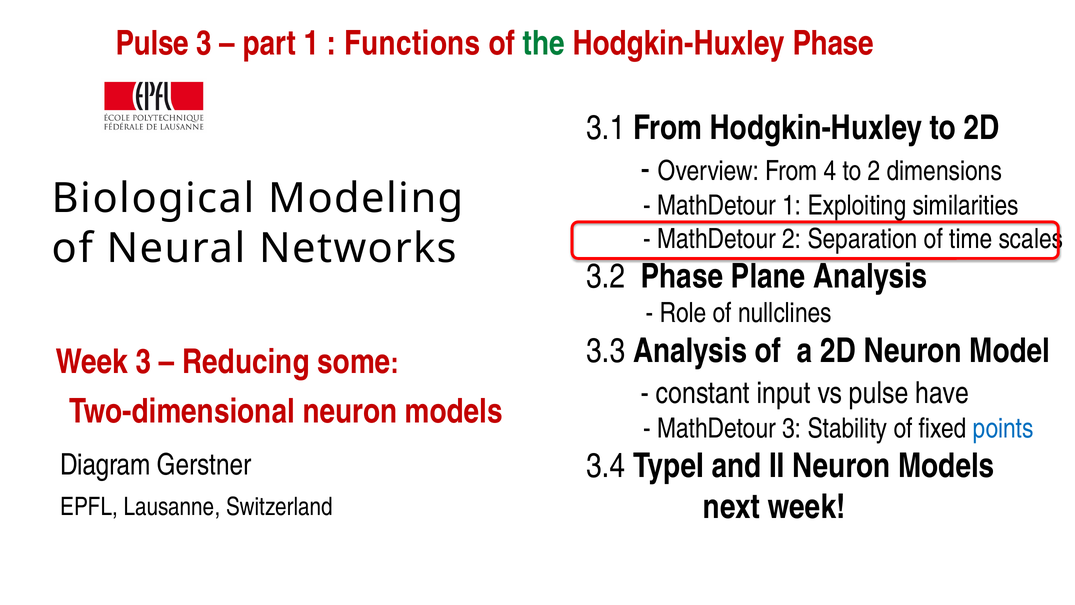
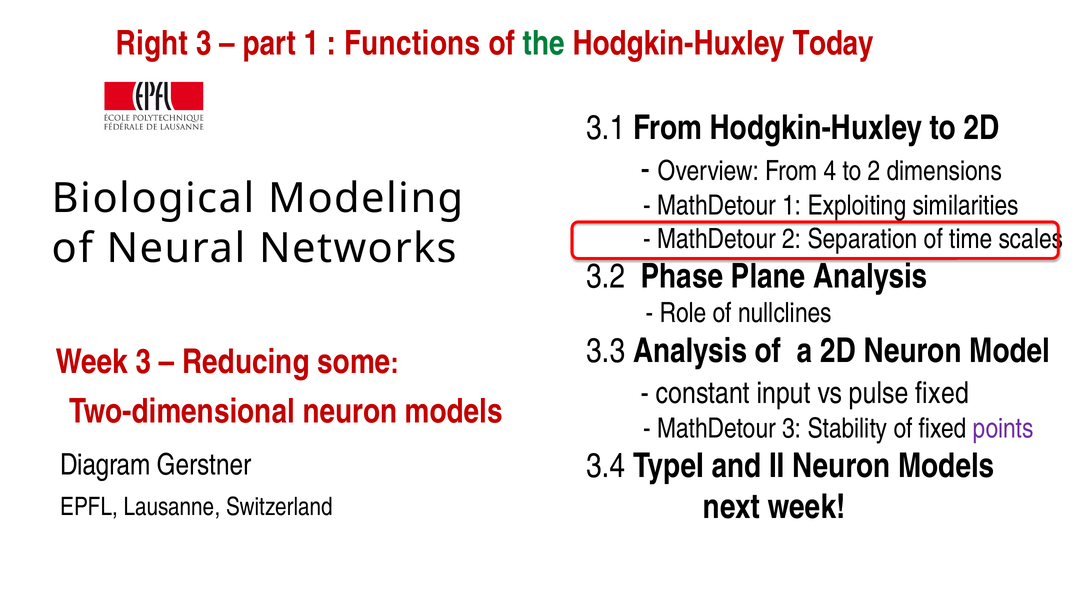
Pulse at (152, 43): Pulse -> Right
Hodgkin-Huxley Phase: Phase -> Today
pulse have: have -> fixed
points colour: blue -> purple
